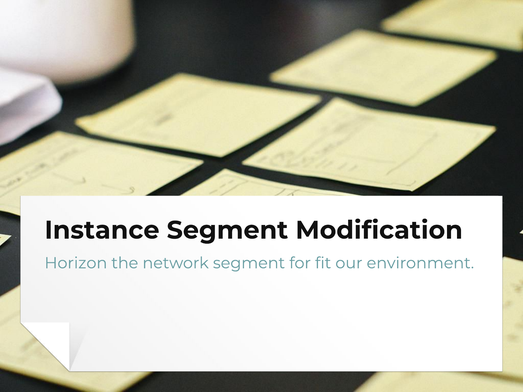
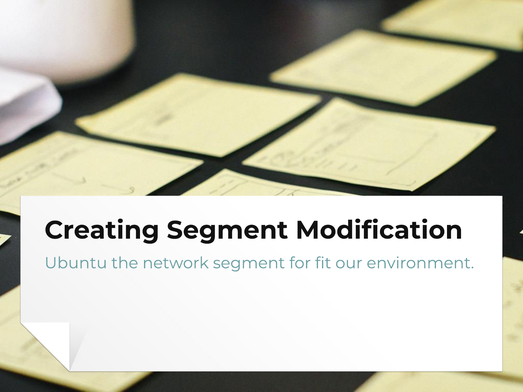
Instance: Instance -> Creating
Horizon: Horizon -> Ubuntu
